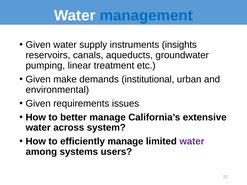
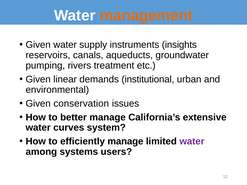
management colour: blue -> orange
linear: linear -> rivers
make: make -> linear
requirements: requirements -> conservation
across: across -> curves
